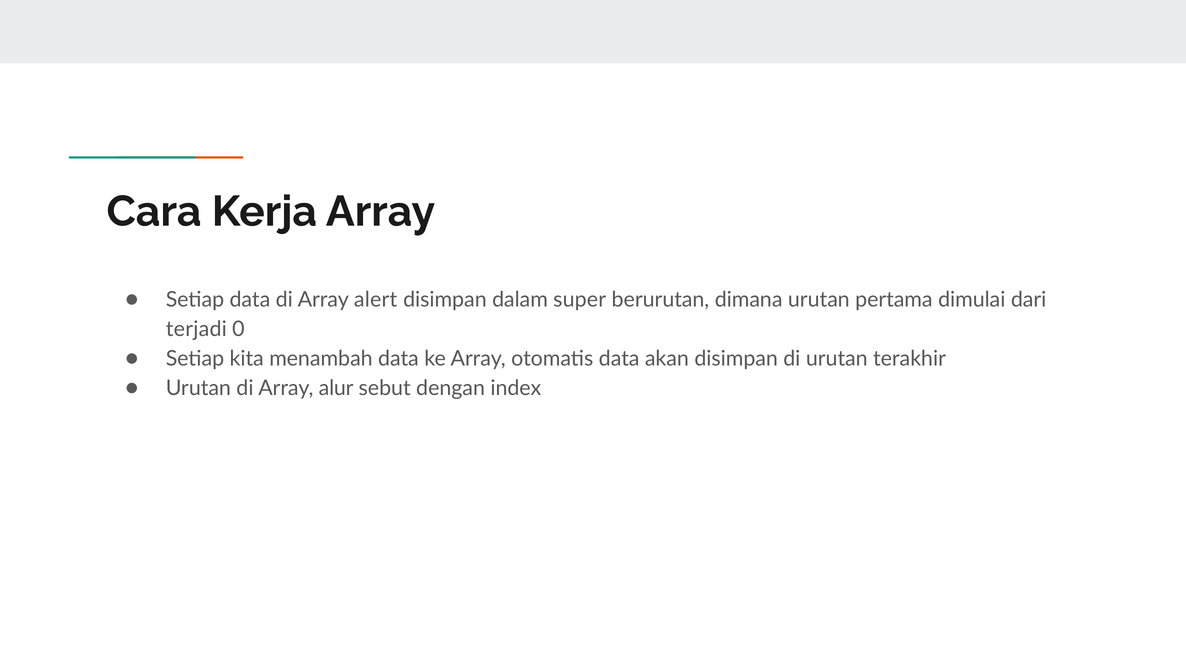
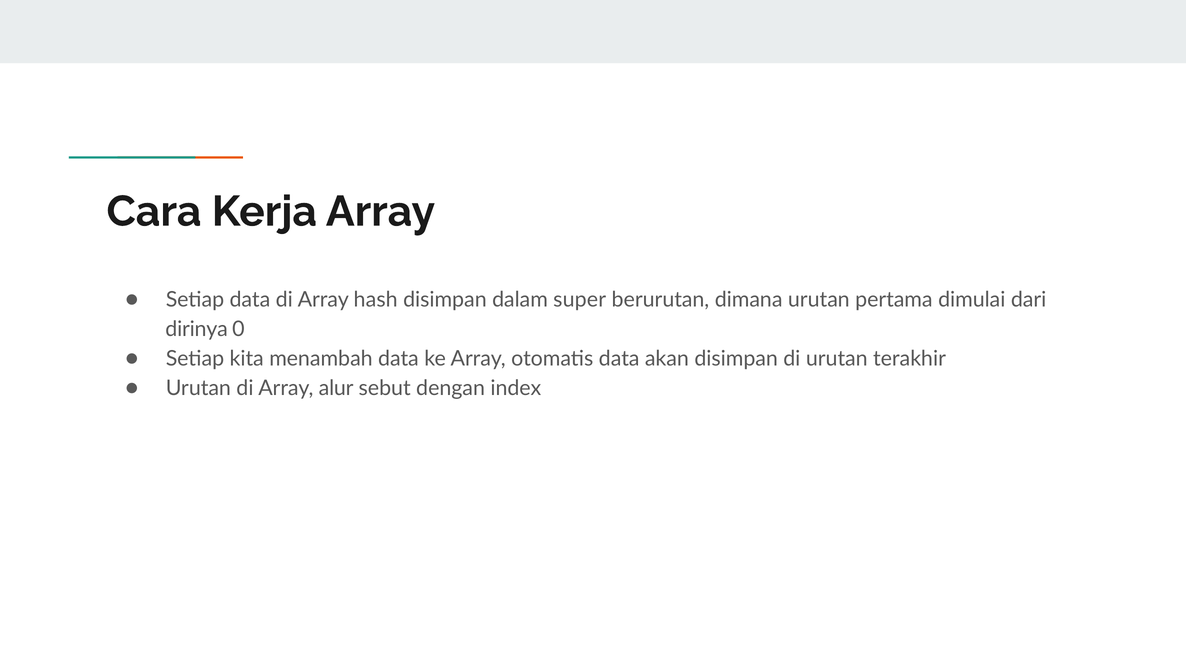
alert: alert -> hash
terjadi: terjadi -> dirinya
